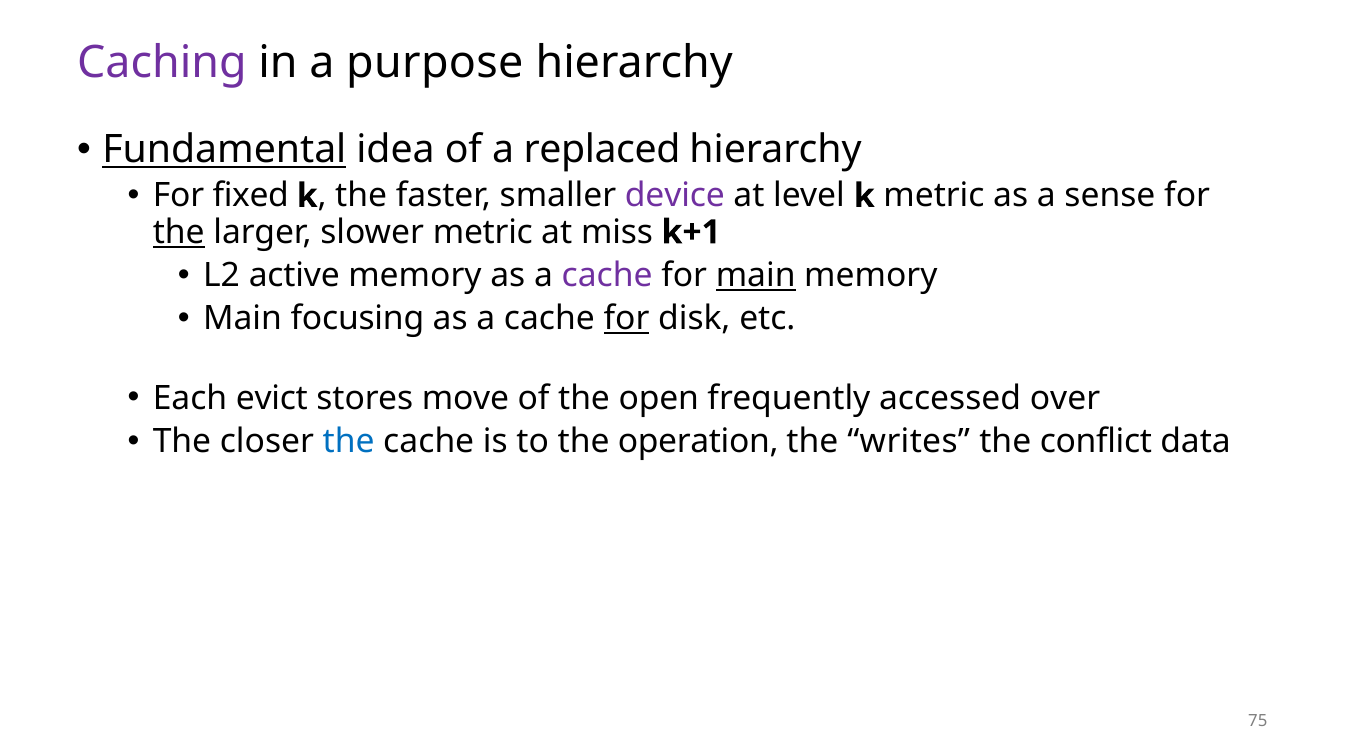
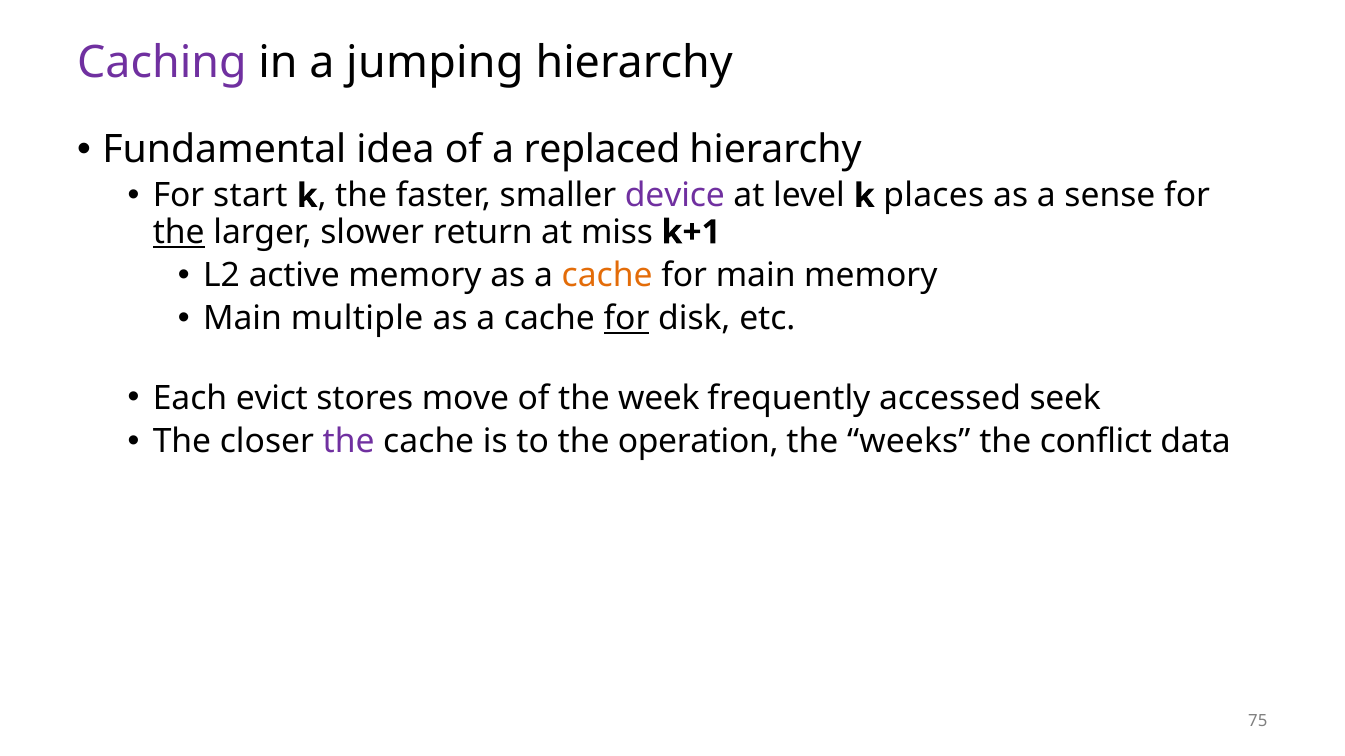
purpose: purpose -> jumping
Fundamental underline: present -> none
fixed: fixed -> start
k metric: metric -> places
slower metric: metric -> return
cache at (607, 276) colour: purple -> orange
main at (756, 276) underline: present -> none
focusing: focusing -> multiple
open: open -> week
over: over -> seek
the at (349, 442) colour: blue -> purple
writes: writes -> weeks
